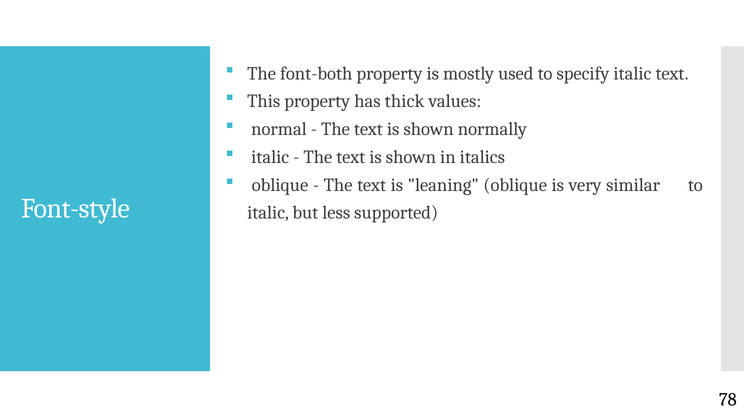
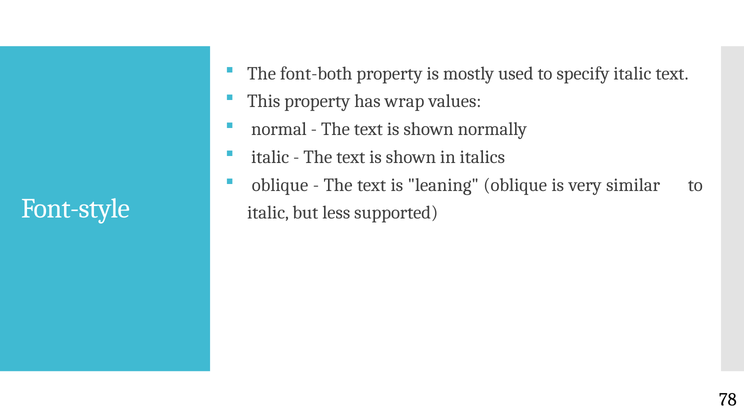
thick: thick -> wrap
